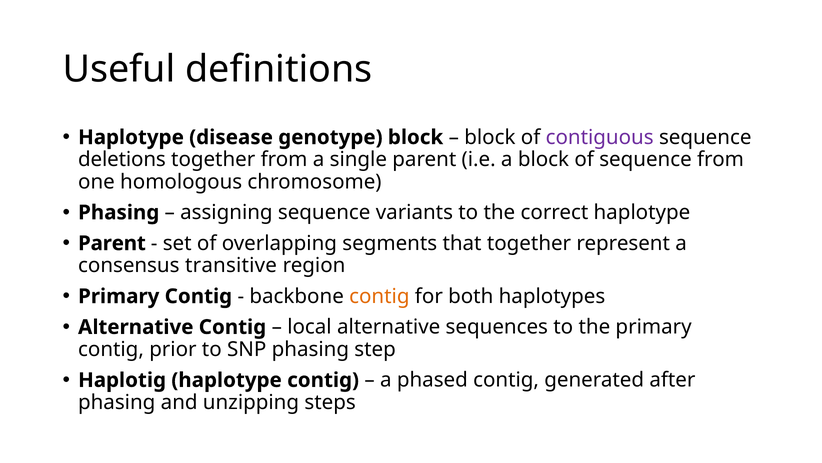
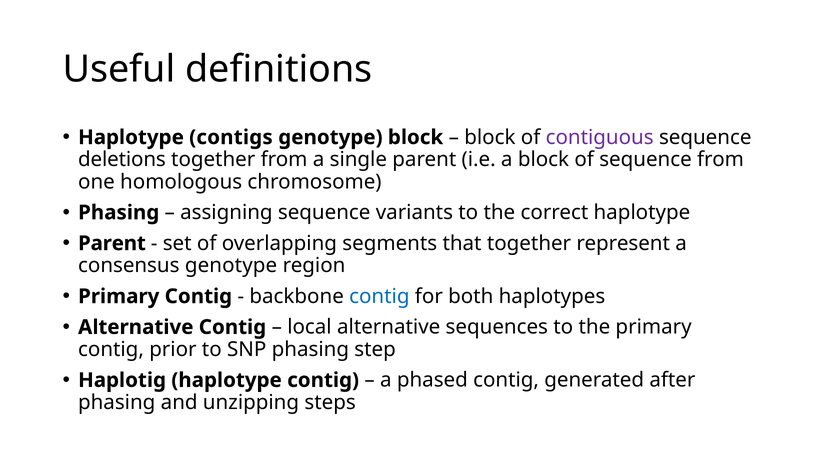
disease: disease -> contigs
consensus transitive: transitive -> genotype
contig at (379, 296) colour: orange -> blue
